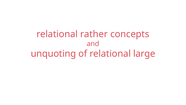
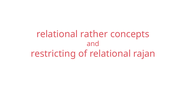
unquoting: unquoting -> restricting
large: large -> rajan
